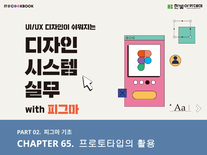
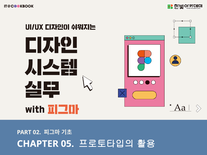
65: 65 -> 05
